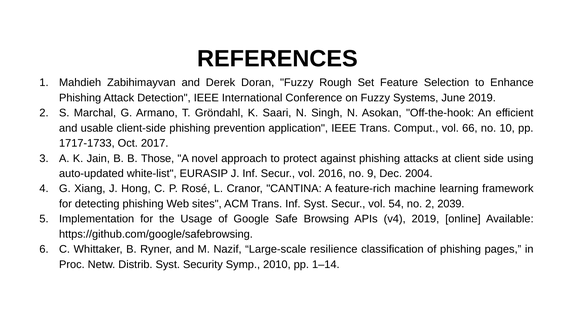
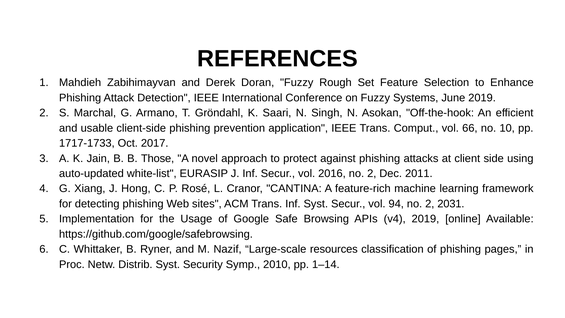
2016 no 9: 9 -> 2
2004: 2004 -> 2011
54: 54 -> 94
2039: 2039 -> 2031
resilience: resilience -> resources
